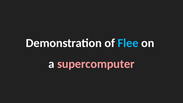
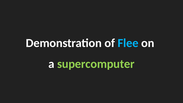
supercomputer colour: pink -> light green
